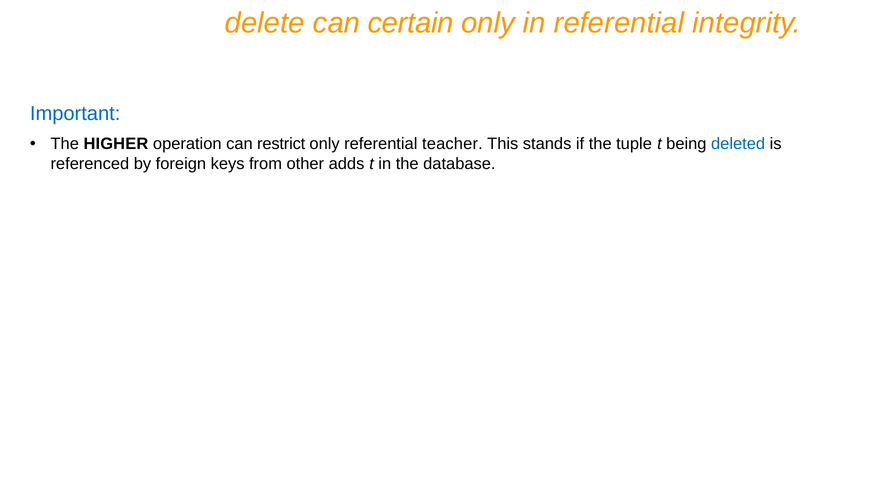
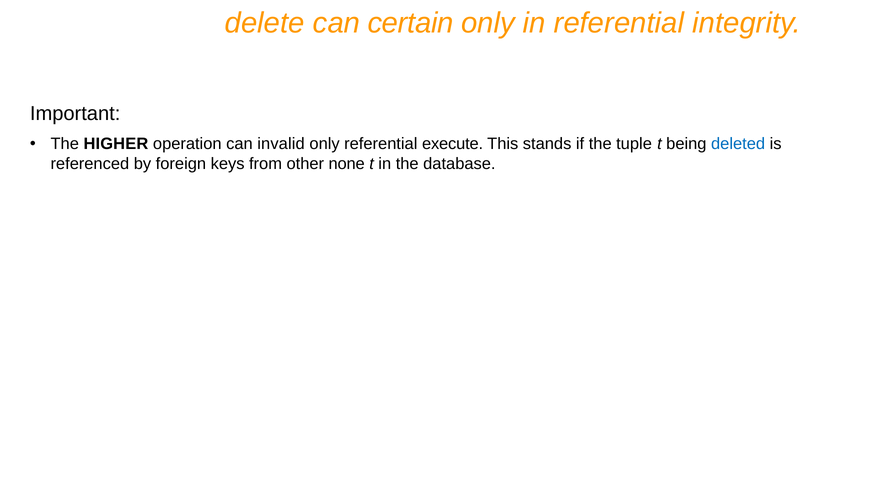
Important colour: blue -> black
restrict: restrict -> invalid
teacher: teacher -> execute
adds: adds -> none
